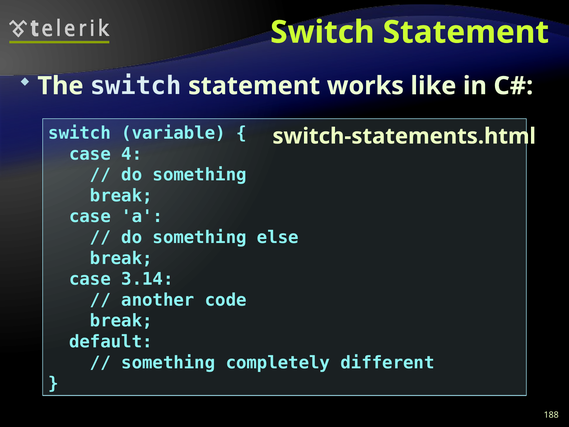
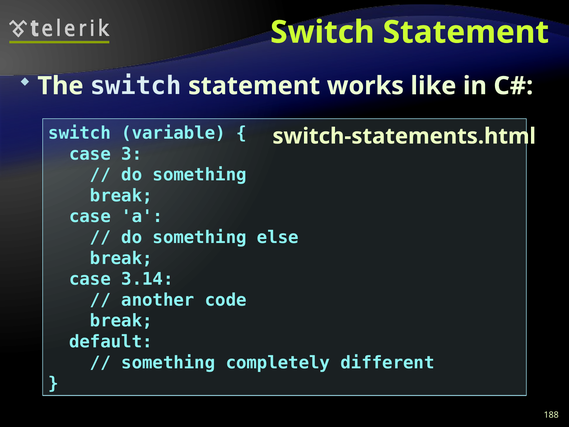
4: 4 -> 3
